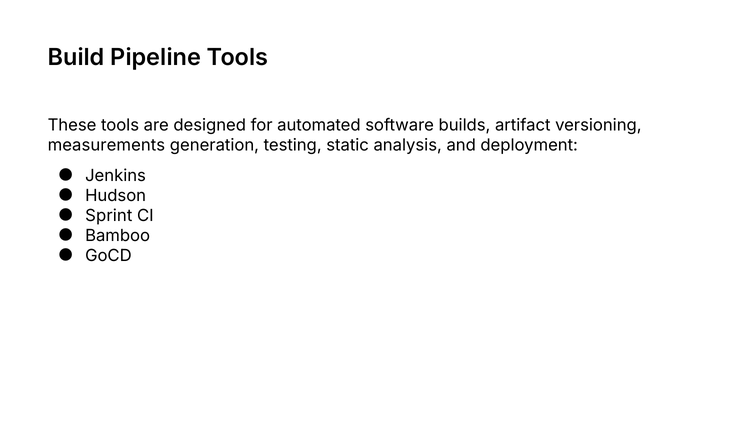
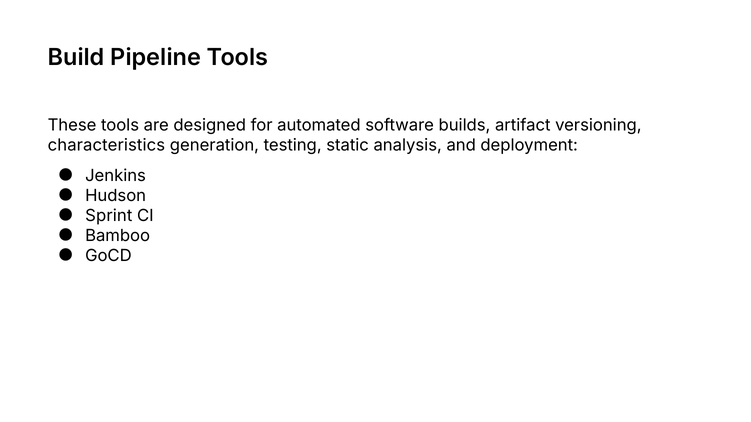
measurements: measurements -> characteristics
